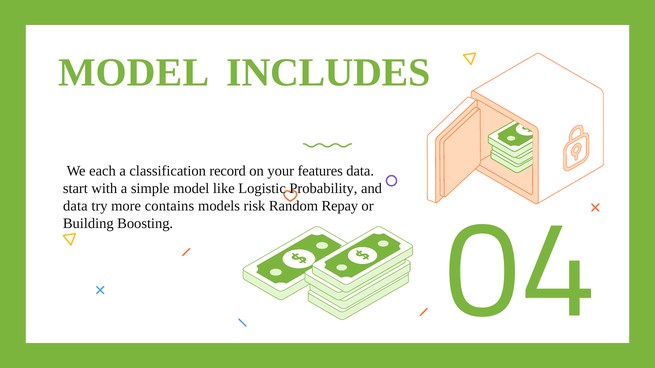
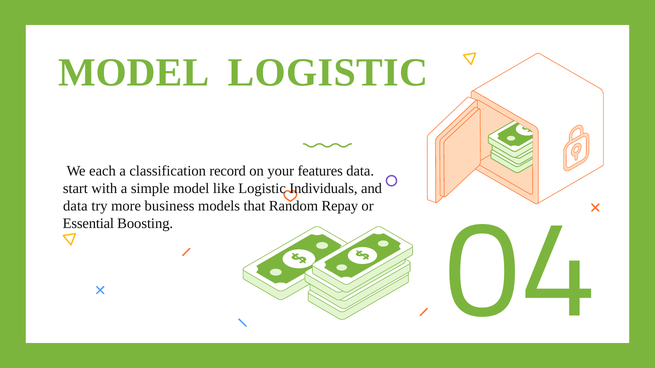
MODEL INCLUDES: INCLUDES -> LOGISTIC
Probability: Probability -> Individuals
contains: contains -> business
risk: risk -> that
Building: Building -> Essential
